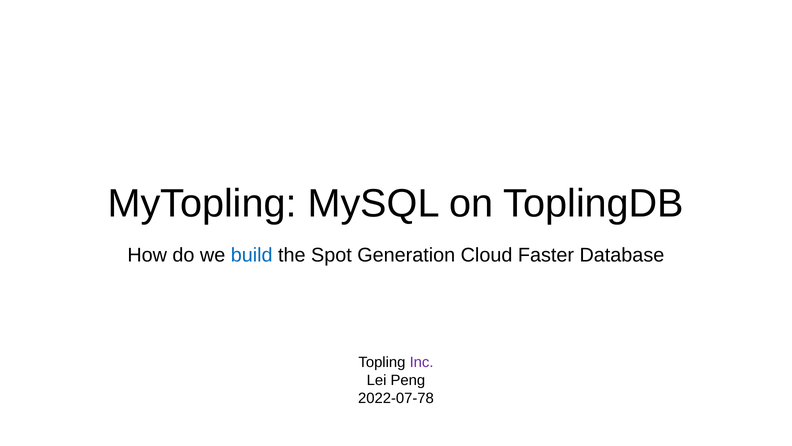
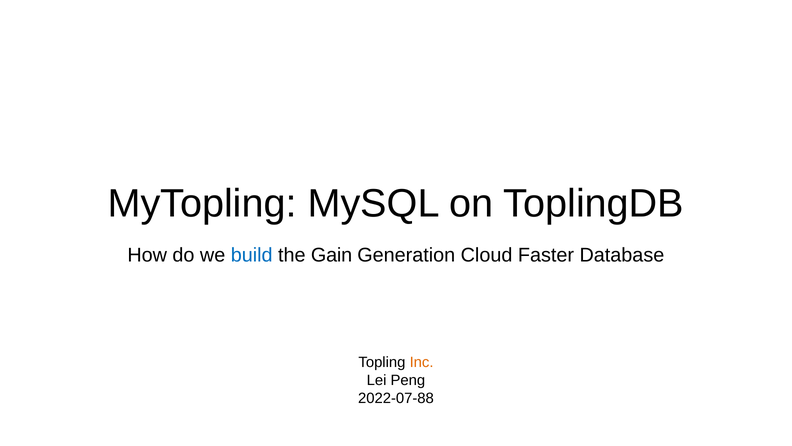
Spot: Spot -> Gain
Inc colour: purple -> orange
2022-07-78: 2022-07-78 -> 2022-07-88
